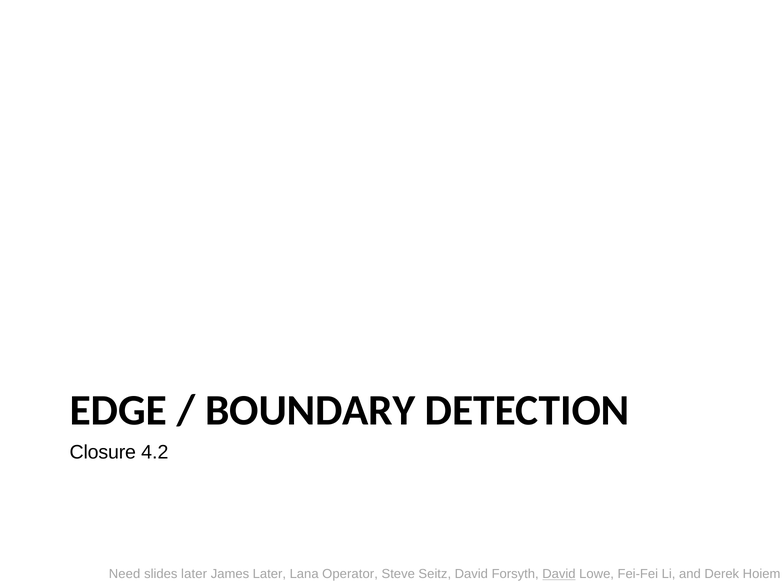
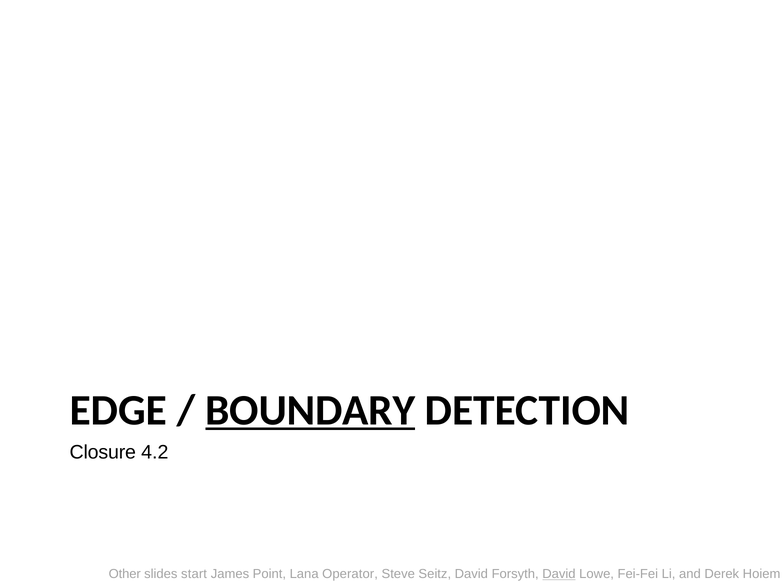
BOUNDARY underline: none -> present
Need: Need -> Other
slides later: later -> start
James Later: Later -> Point
